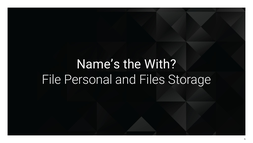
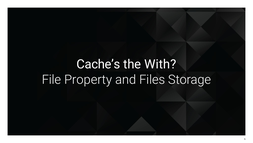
Name’s: Name’s -> Cache’s
Personal: Personal -> Property
